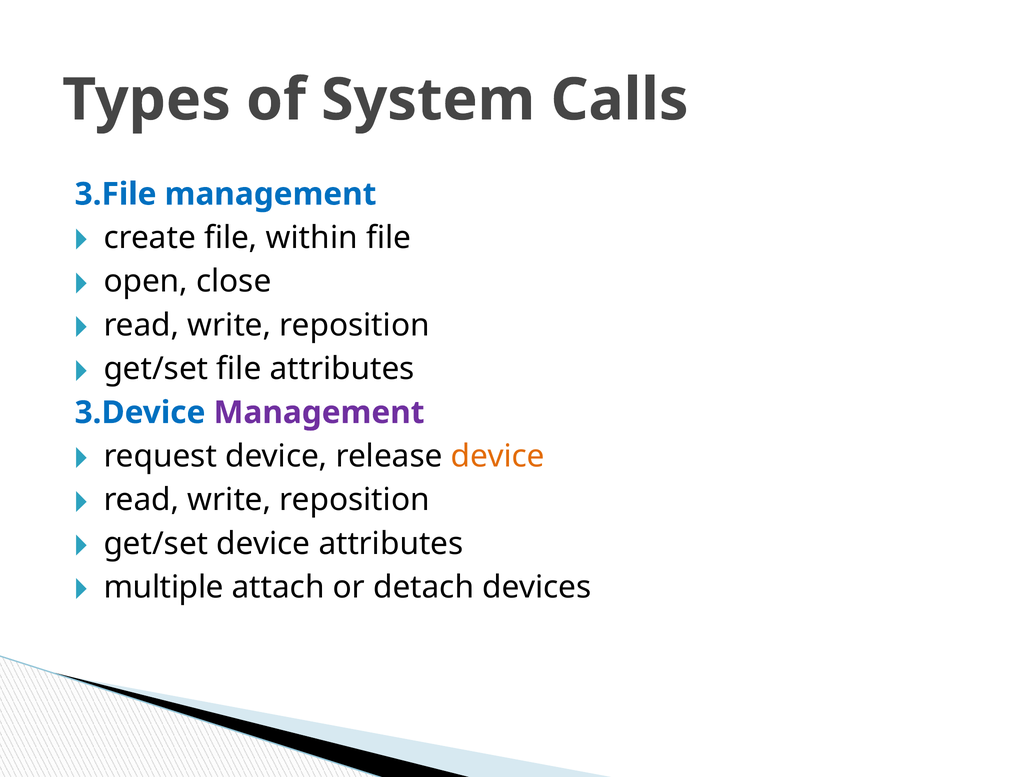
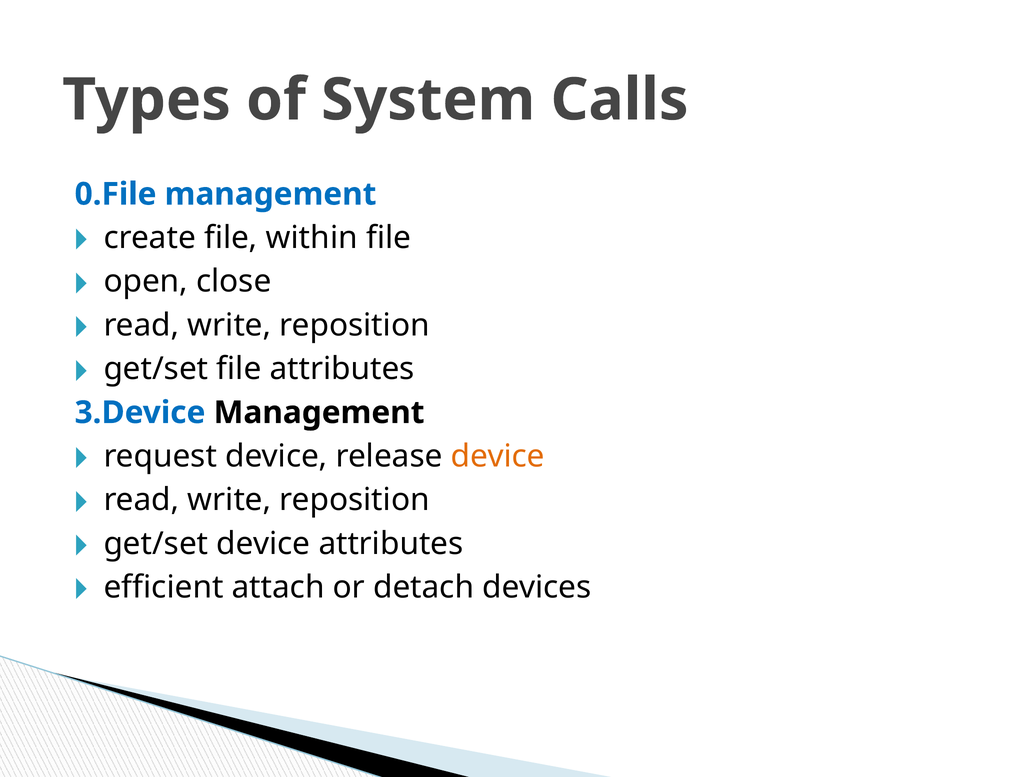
3.File: 3.File -> 0.File
Management at (319, 413) colour: purple -> black
multiple: multiple -> efficient
